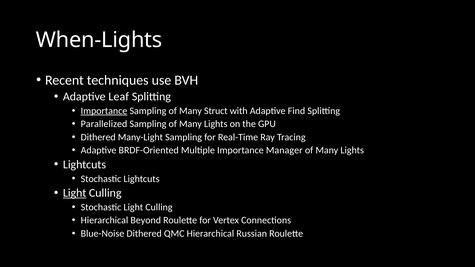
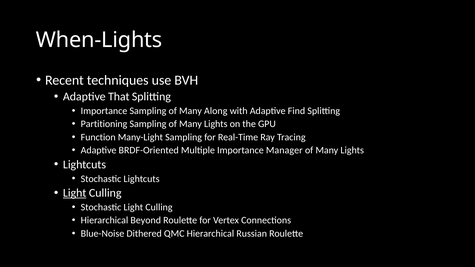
Leaf: Leaf -> That
Importance at (104, 111) underline: present -> none
Struct: Struct -> Along
Parallelized: Parallelized -> Partitioning
Dithered at (98, 137): Dithered -> Function
